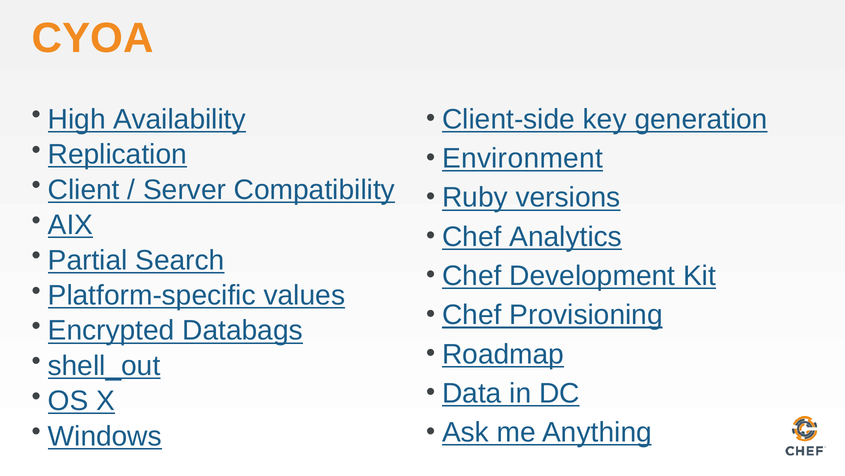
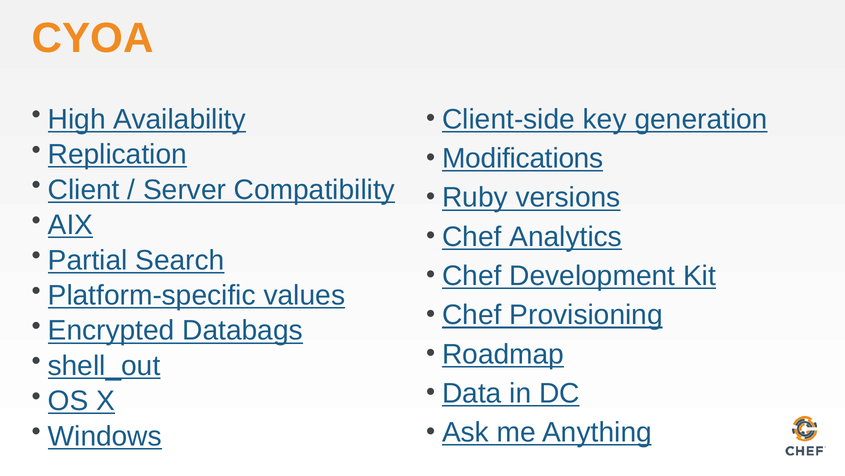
Environment: Environment -> Modifications
